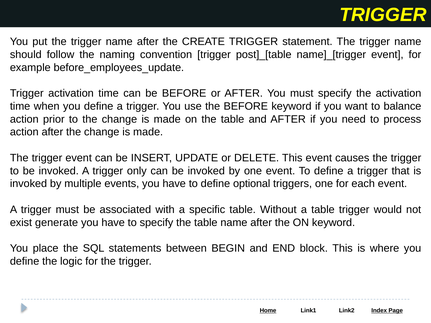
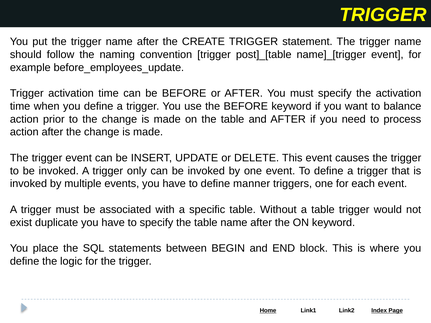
optional: optional -> manner
generate: generate -> duplicate
